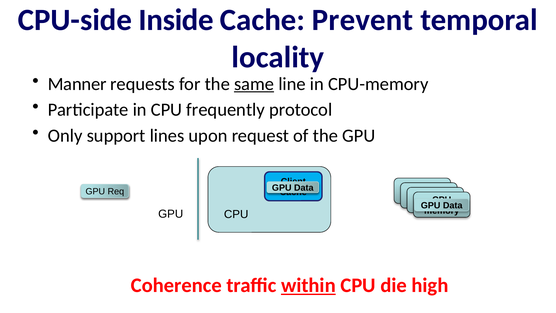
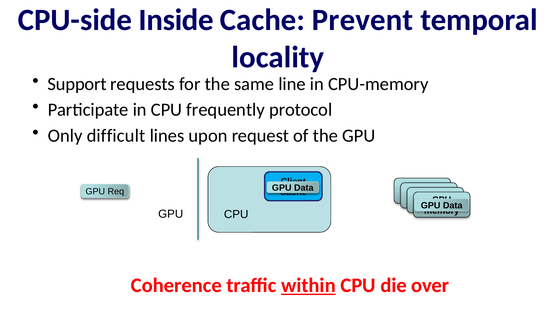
Manner: Manner -> Support
same underline: present -> none
support: support -> difficult
high: high -> over
